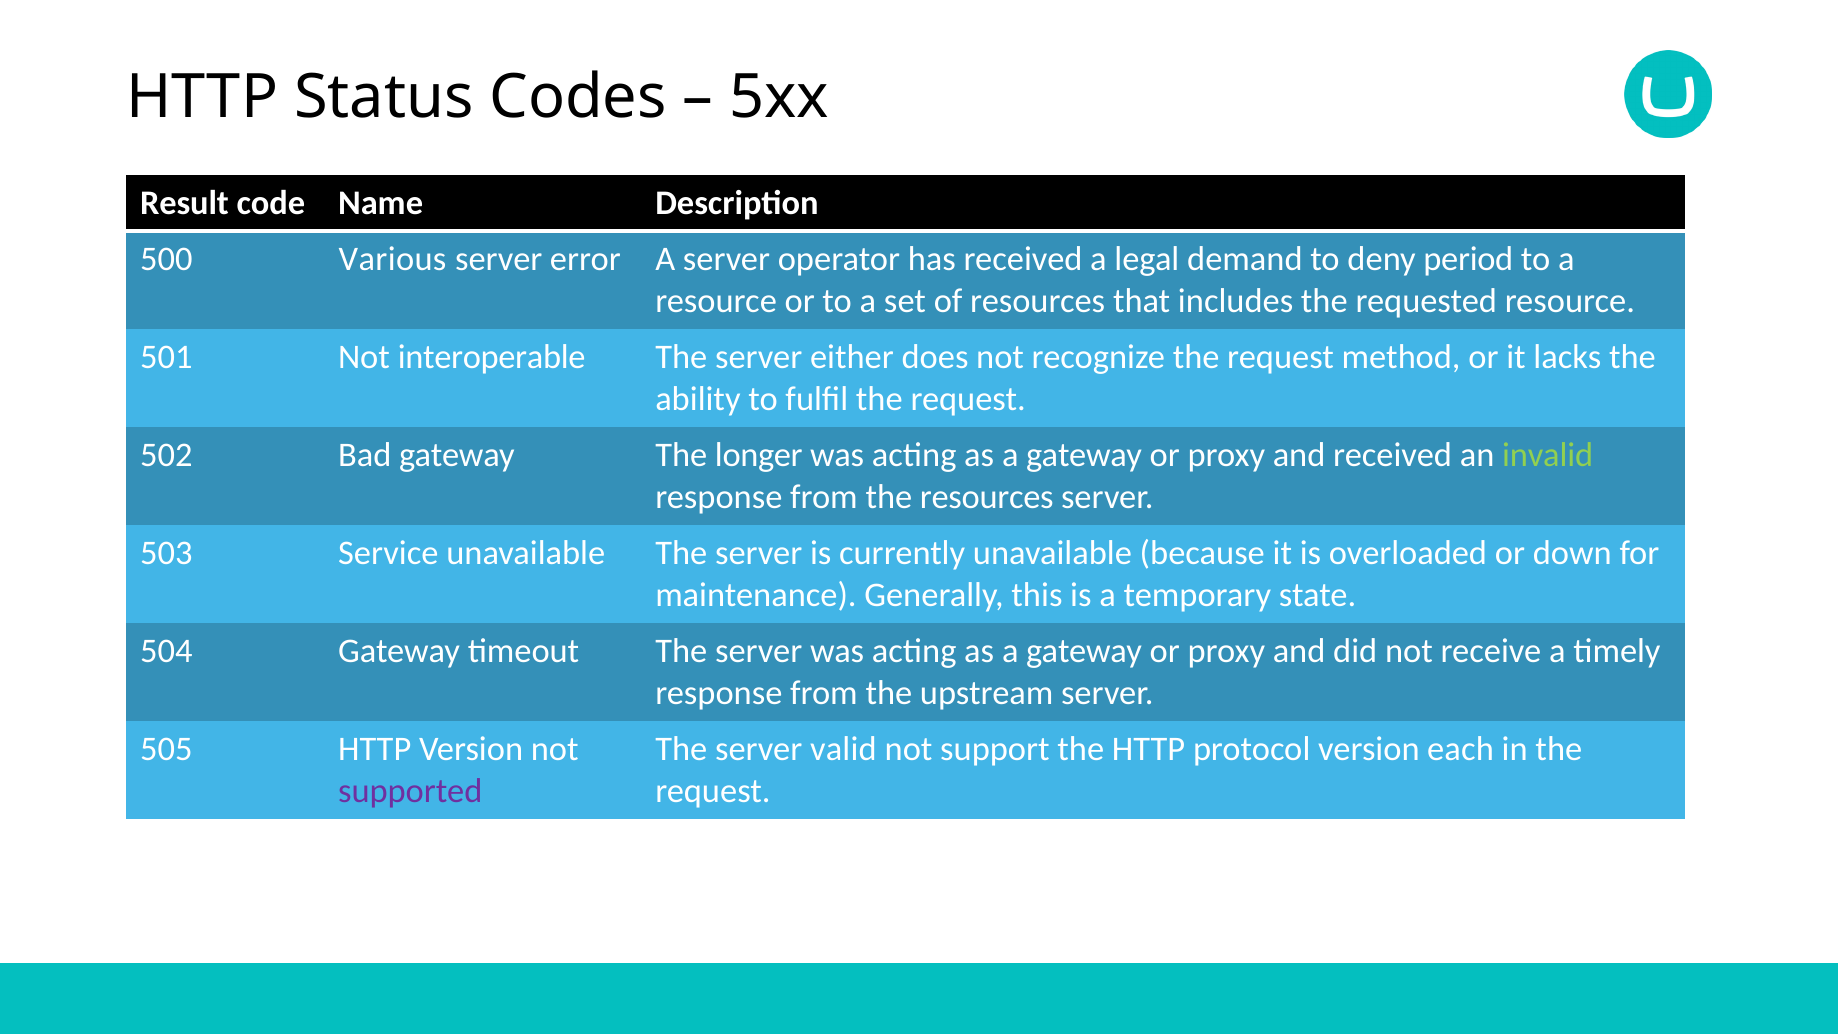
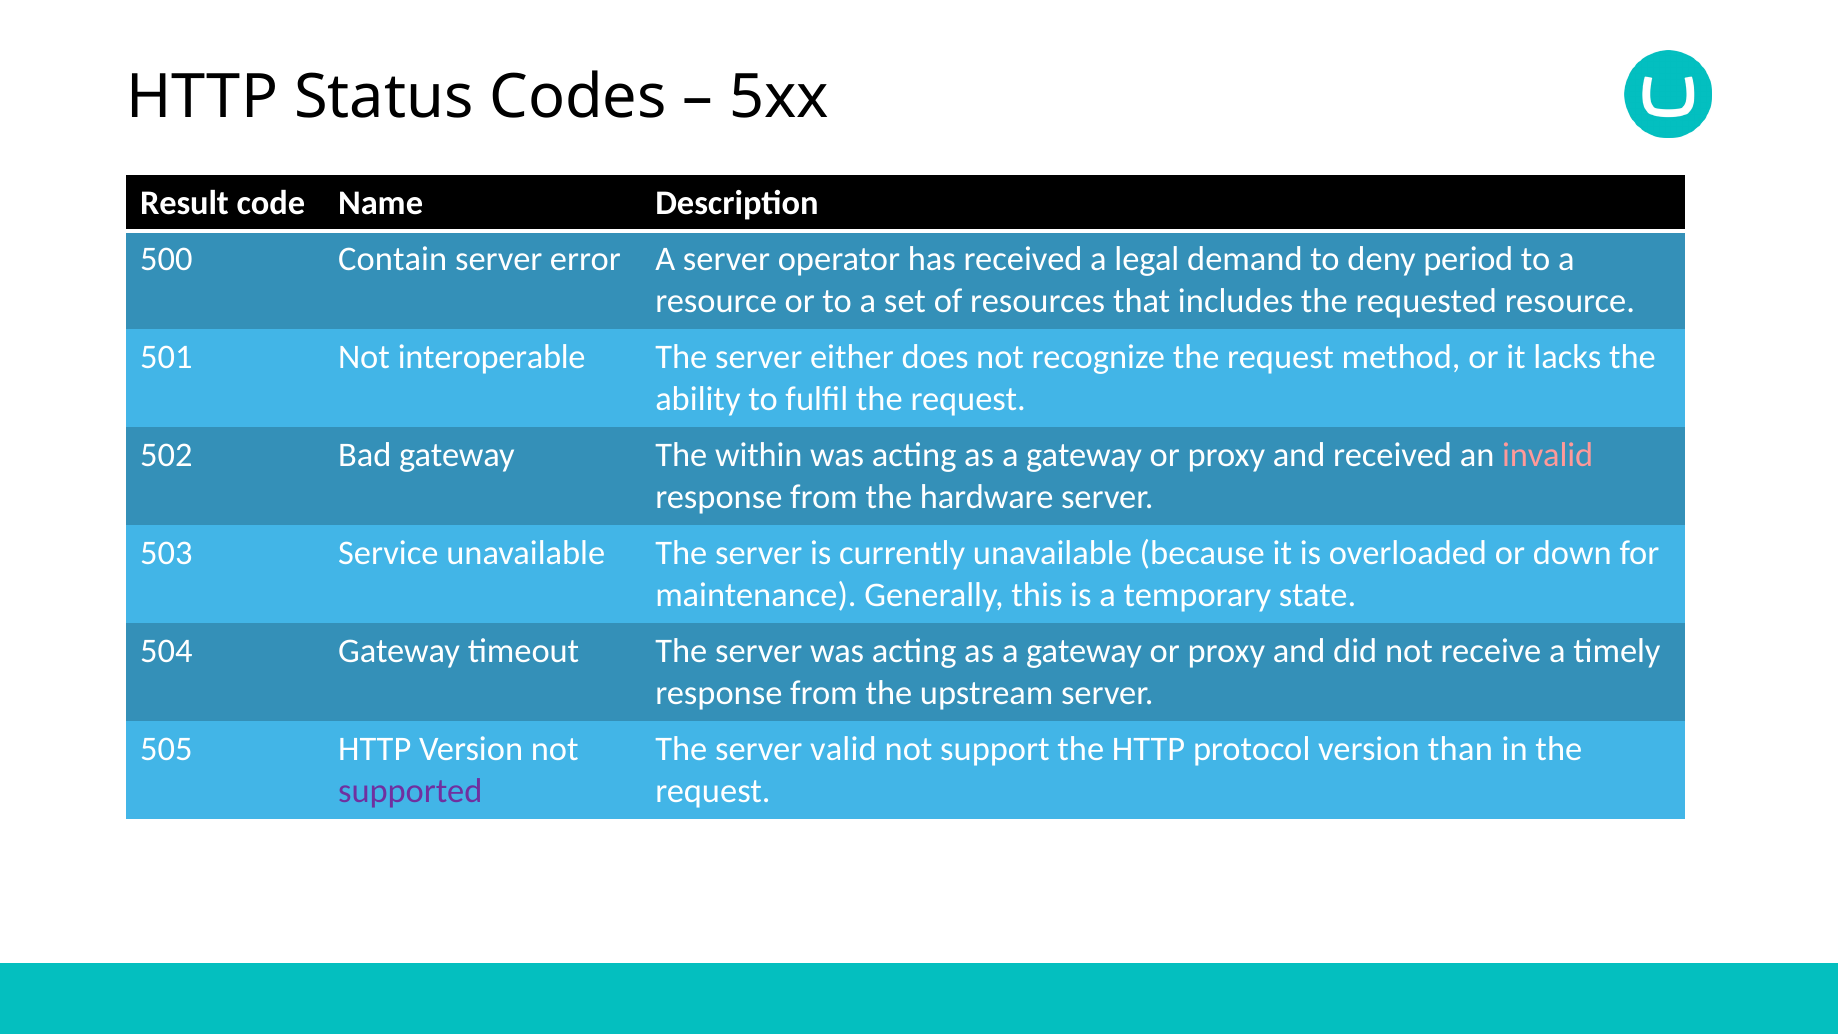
Various: Various -> Contain
longer: longer -> within
invalid colour: light green -> pink
the resources: resources -> hardware
each: each -> than
